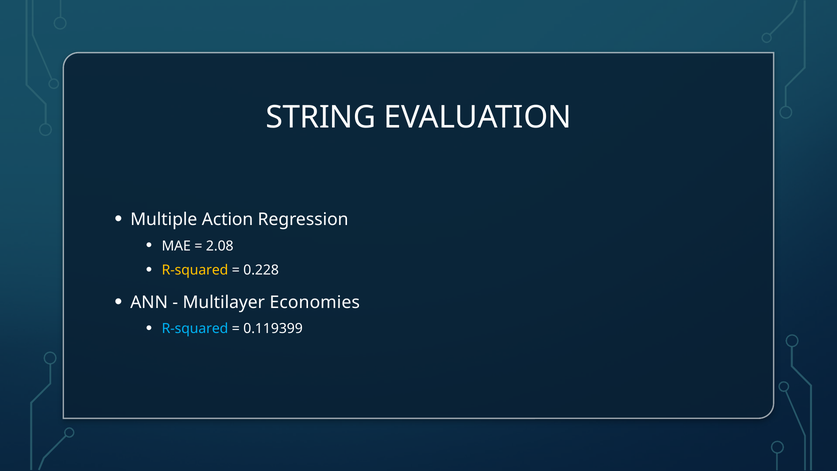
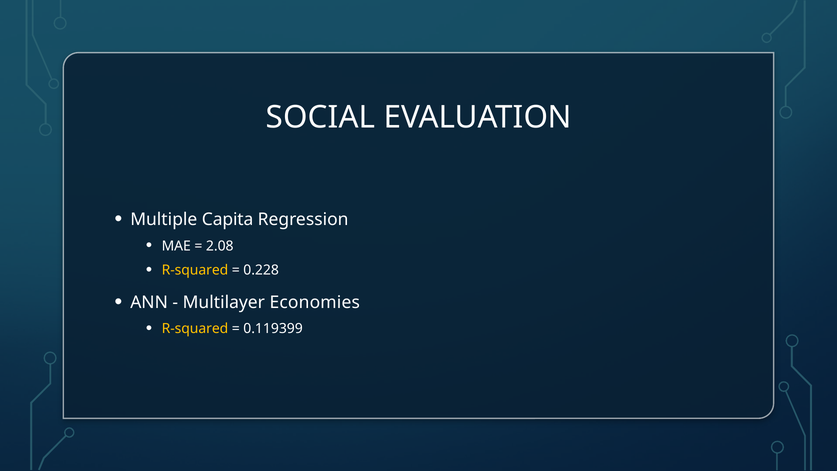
STRING: STRING -> SOCIAL
Action: Action -> Capita
R-squared at (195, 328) colour: light blue -> yellow
